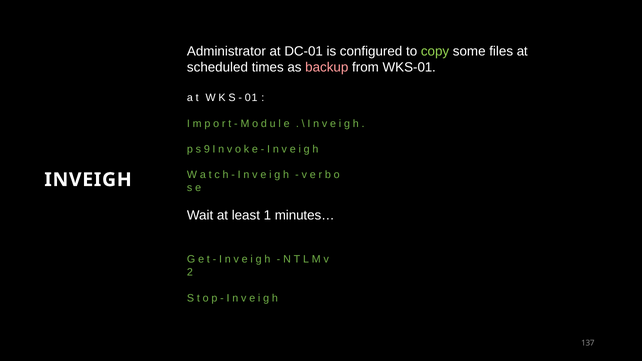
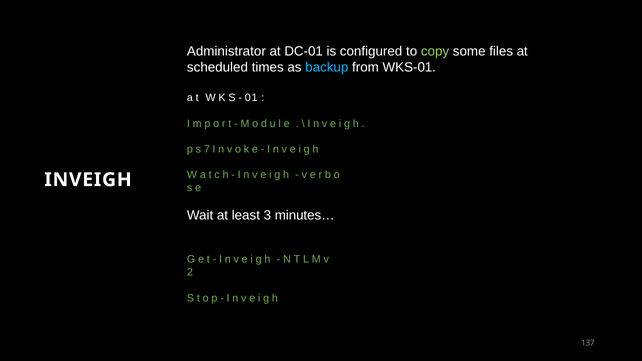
backup colour: pink -> light blue
9: 9 -> 7
1: 1 -> 3
